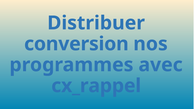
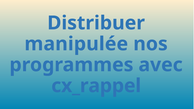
conversion: conversion -> manipulée
